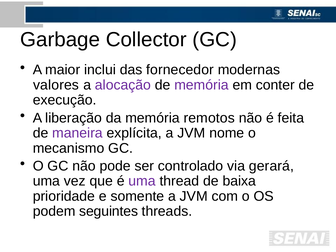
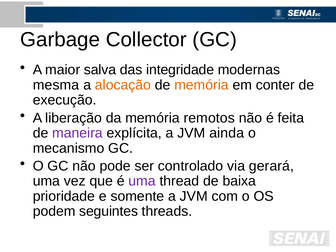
inclui: inclui -> salva
fornecedor: fornecedor -> integridade
valores: valores -> mesma
alocação colour: purple -> orange
memória at (202, 85) colour: purple -> orange
nome: nome -> ainda
